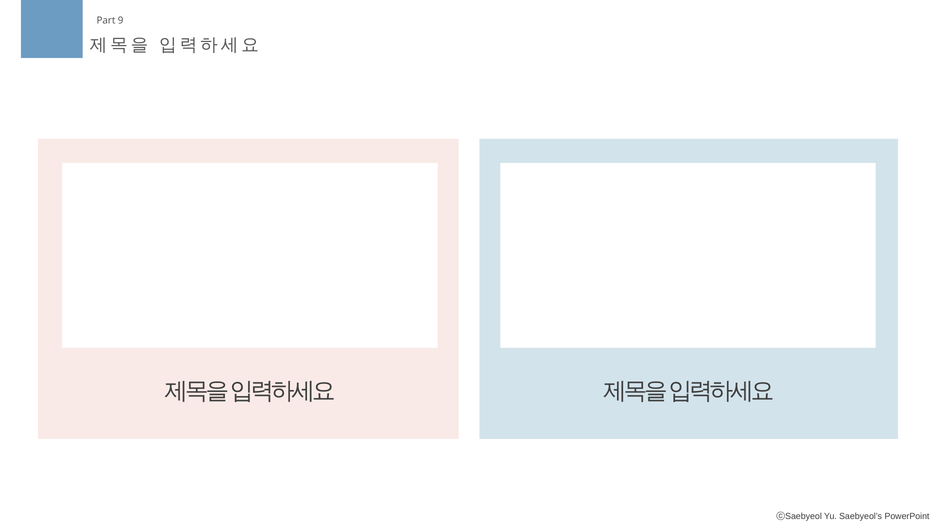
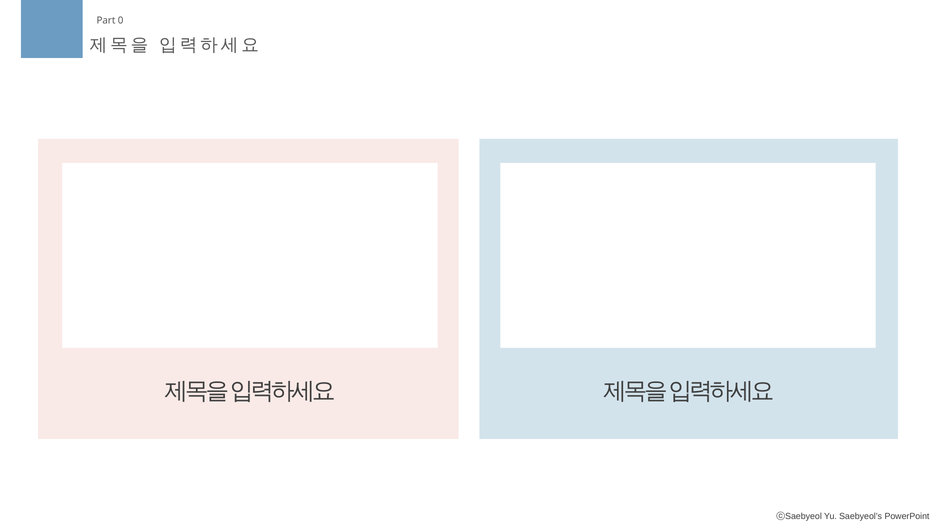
9: 9 -> 0
